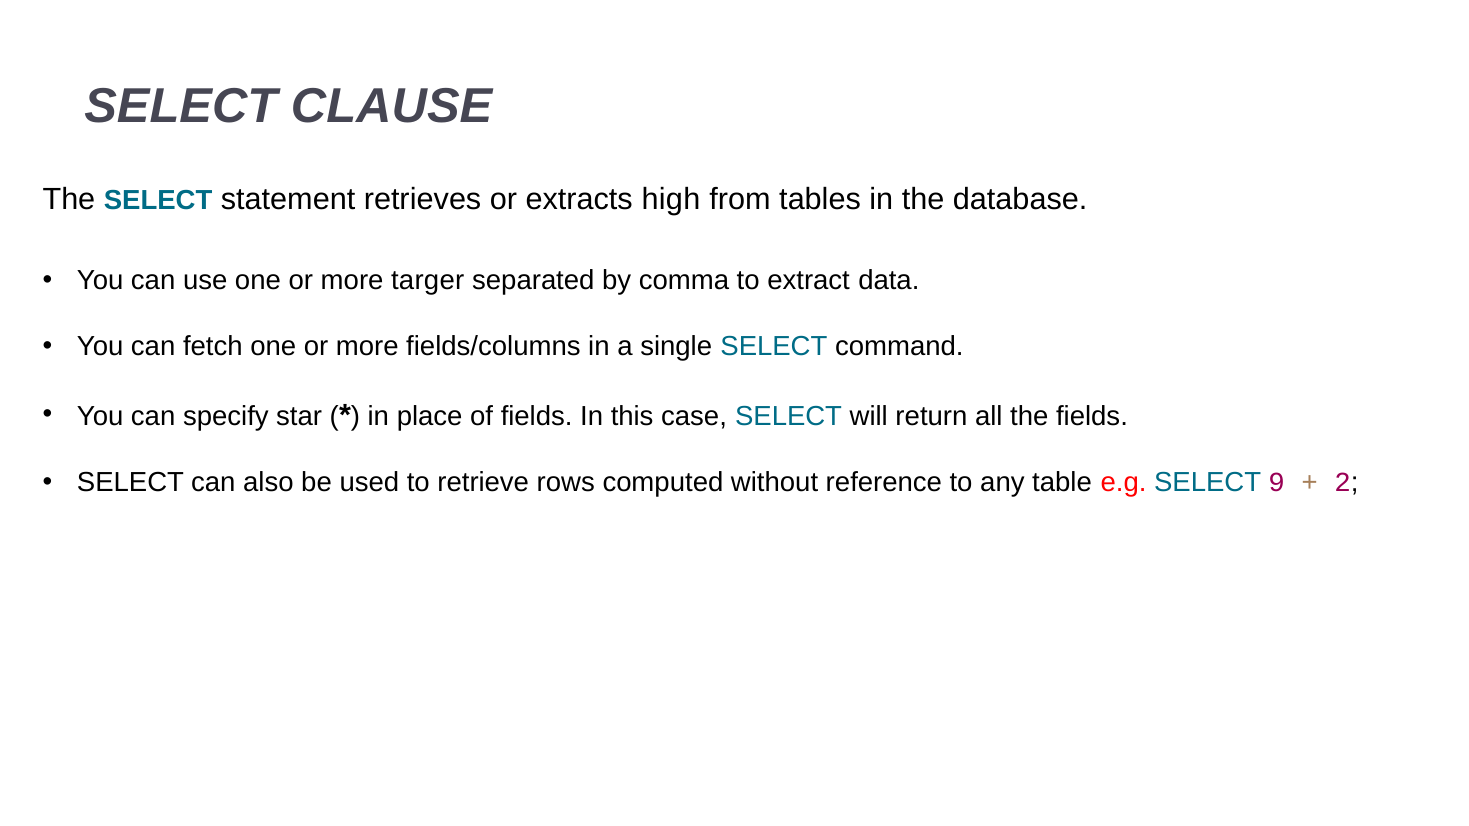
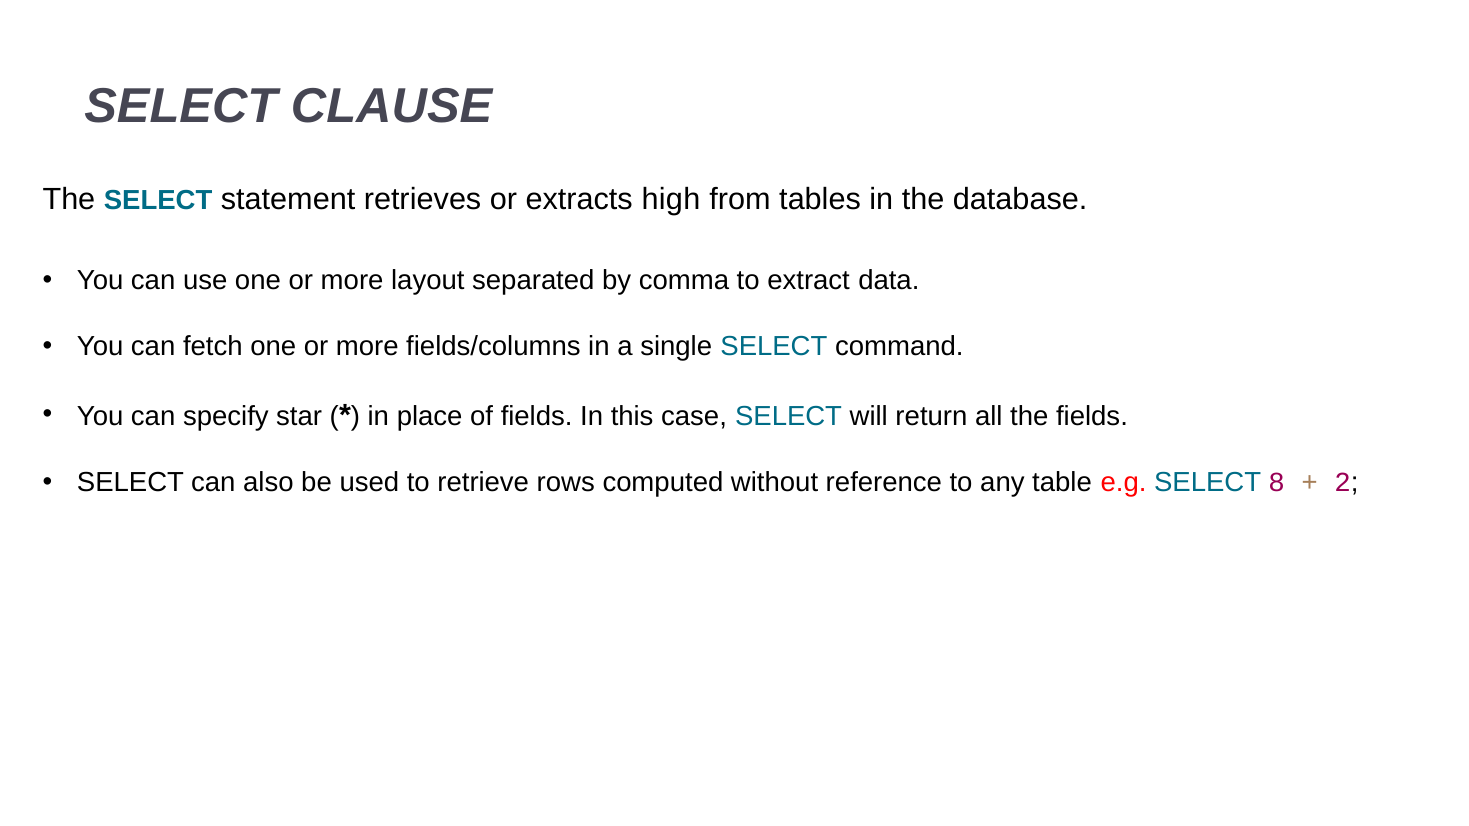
targer: targer -> layout
9: 9 -> 8
